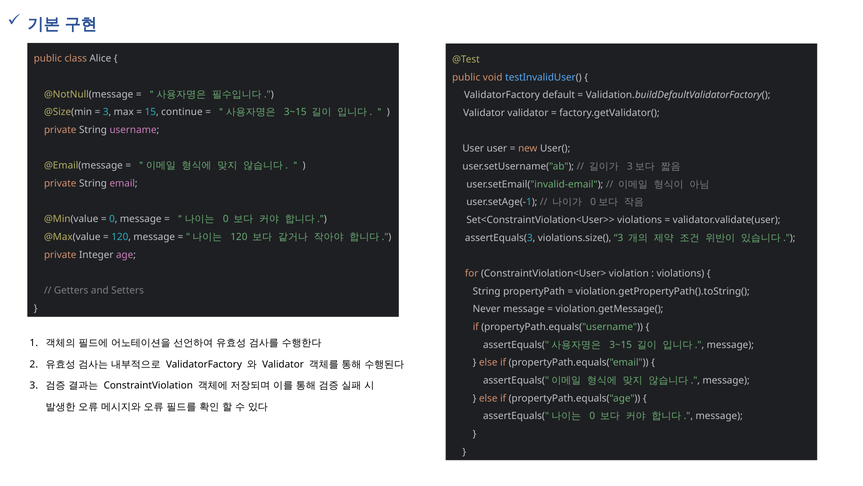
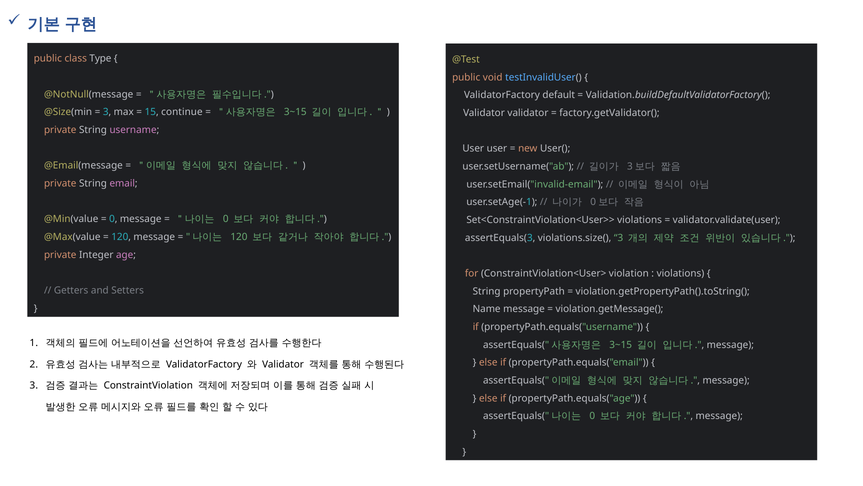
Alice: Alice -> Type
Never: Never -> Name
